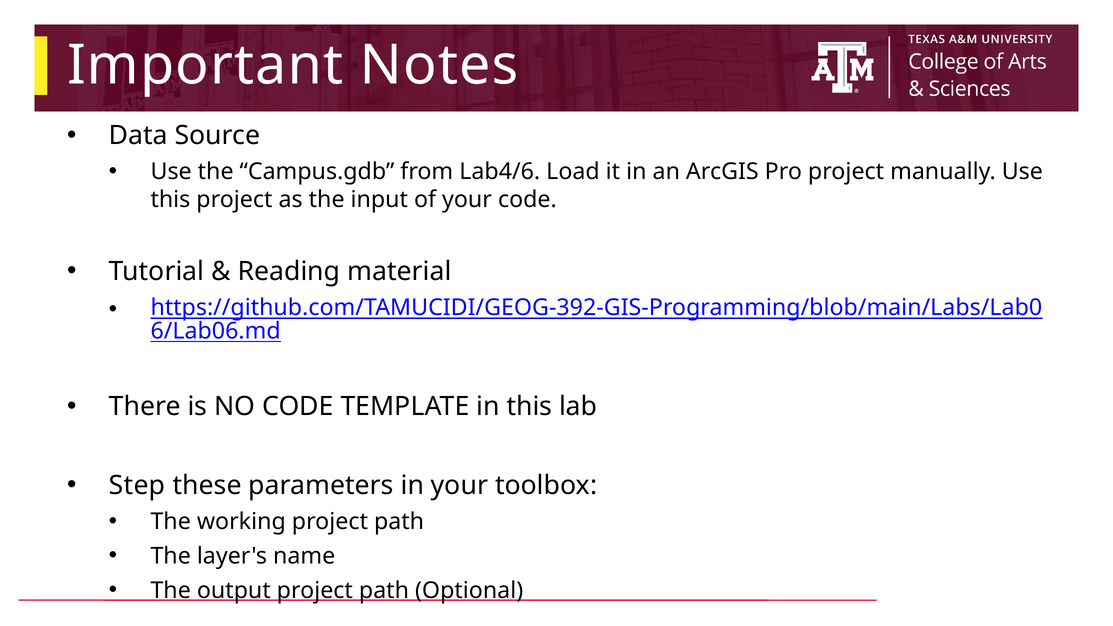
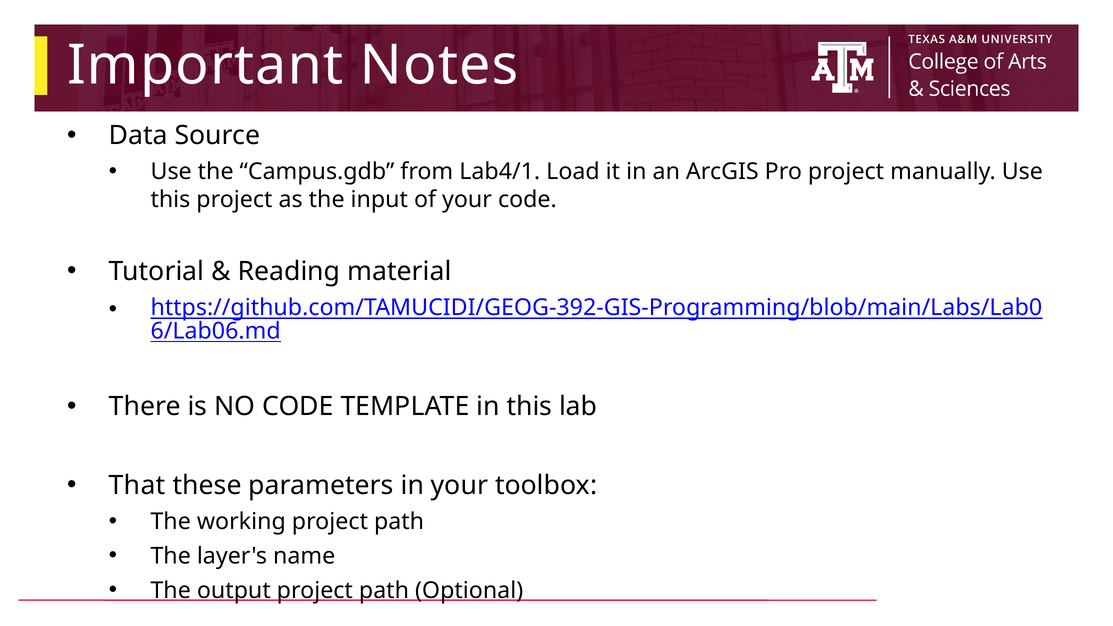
Lab4/6: Lab4/6 -> Lab4/1
Step: Step -> That
